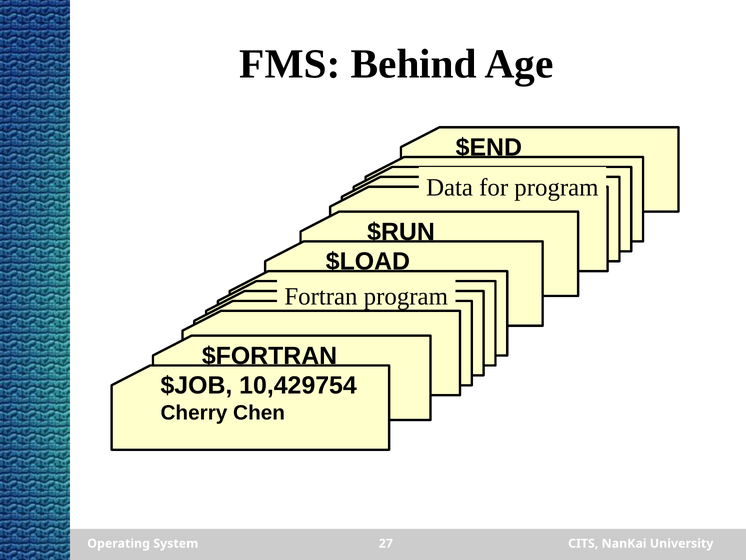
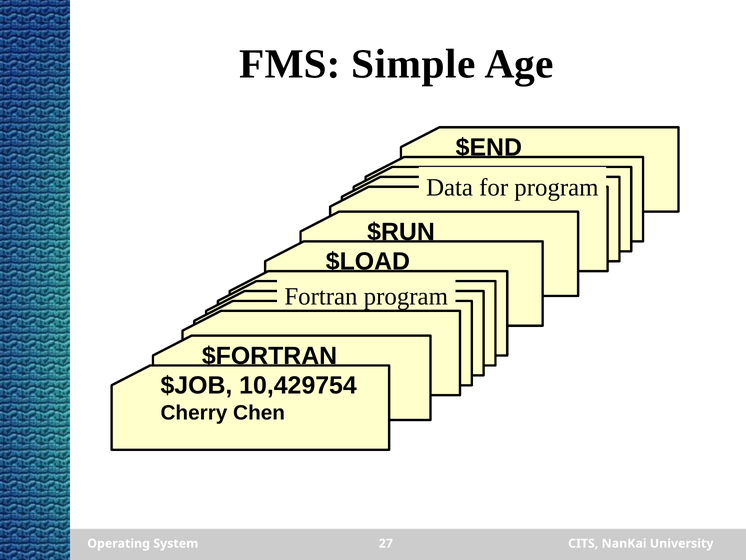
Behind: Behind -> Simple
